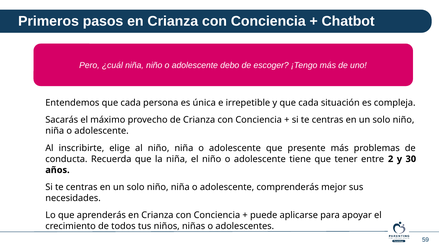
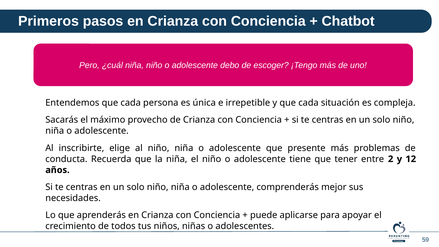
30: 30 -> 12
